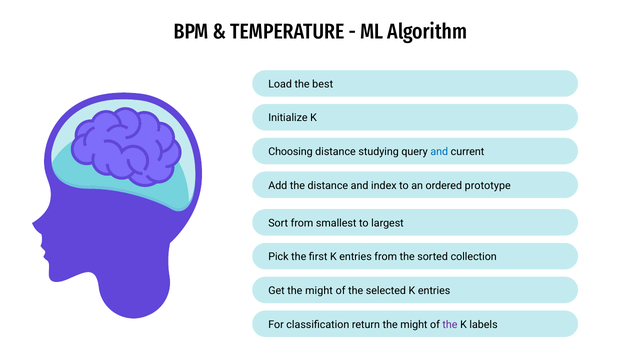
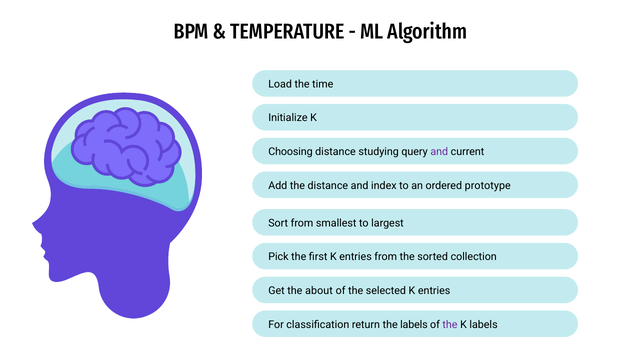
best: best -> time
and at (439, 152) colour: blue -> purple
Get the might: might -> about
return the might: might -> labels
